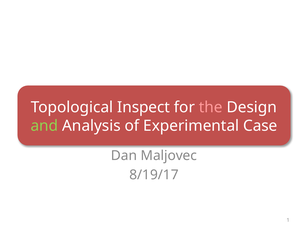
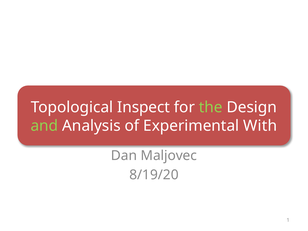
the colour: pink -> light green
Case: Case -> With
8/19/17: 8/19/17 -> 8/19/20
